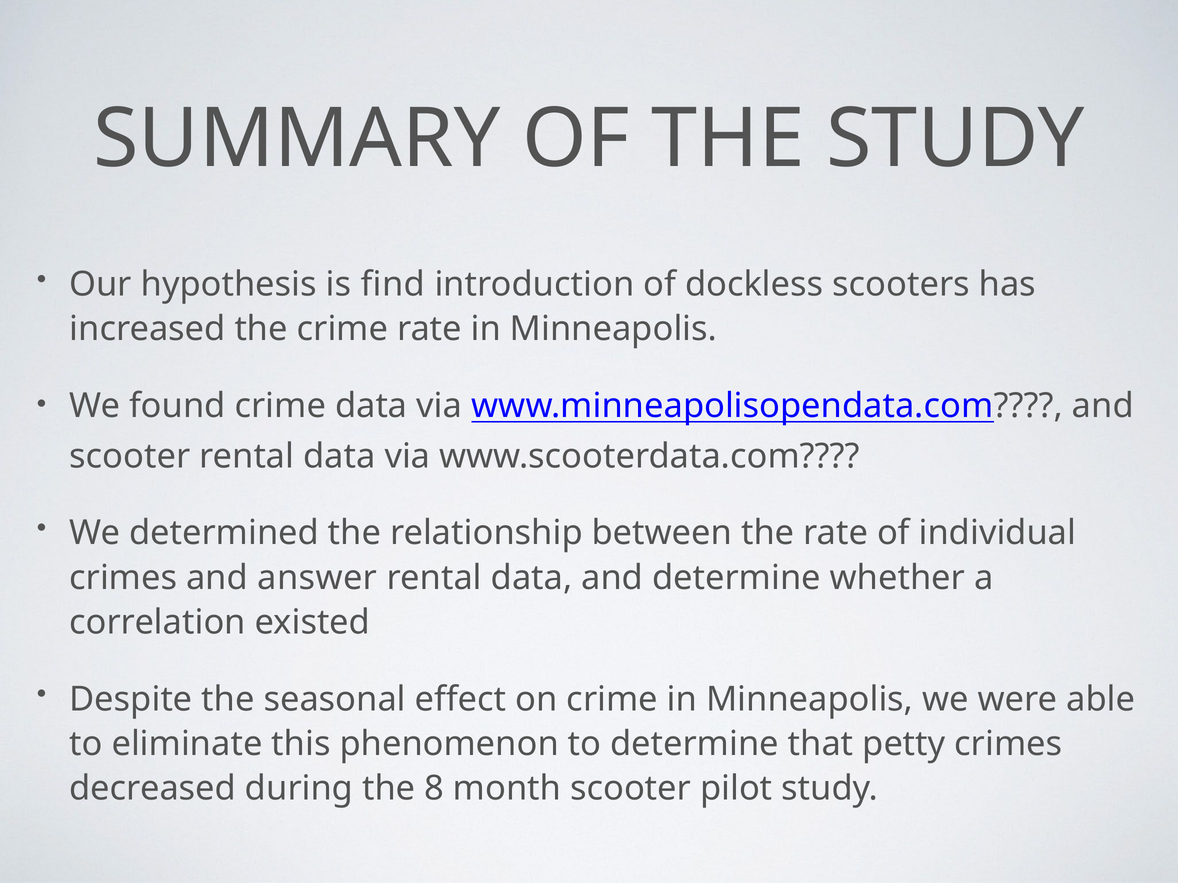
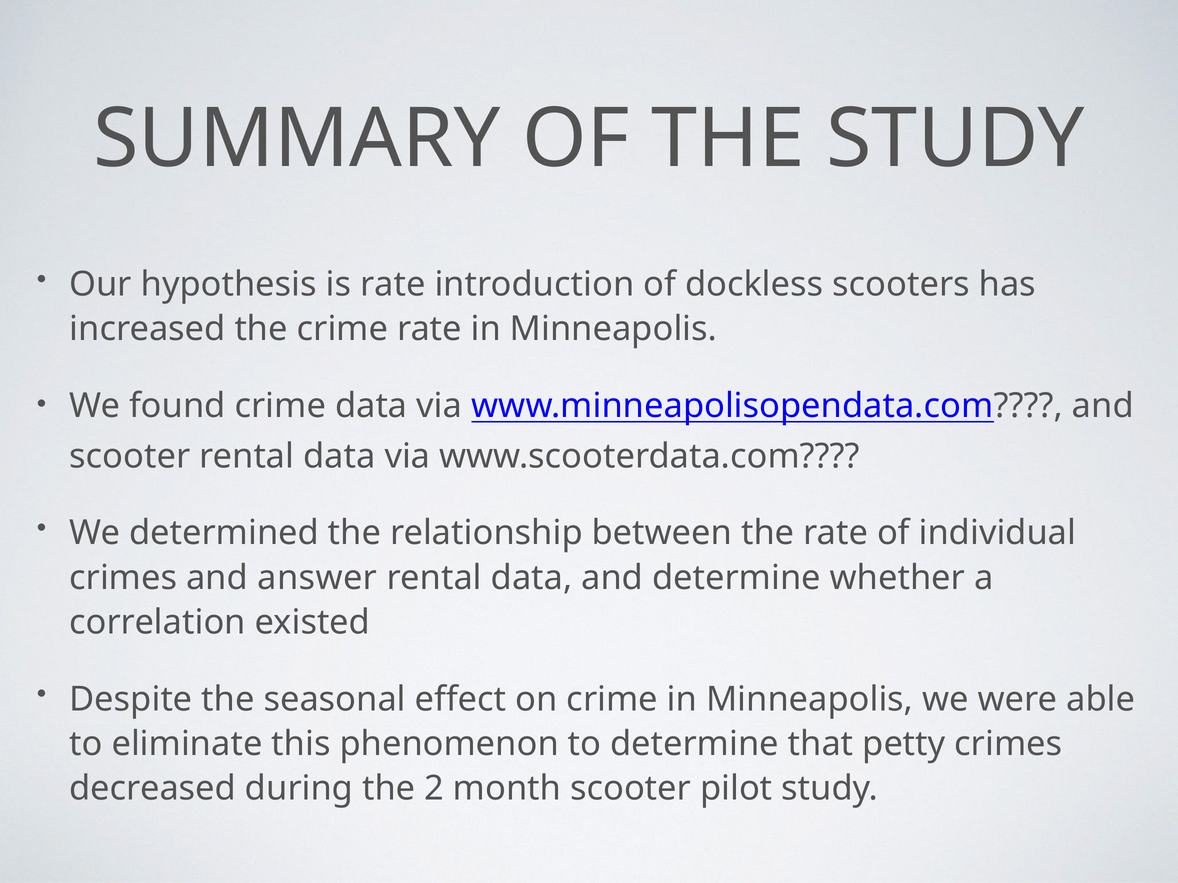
is find: find -> rate
8: 8 -> 2
